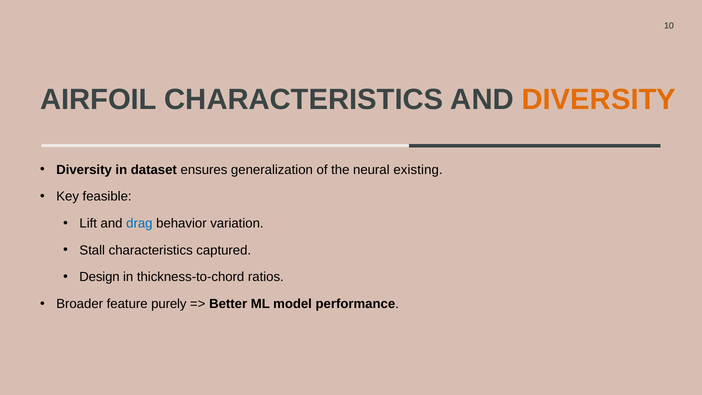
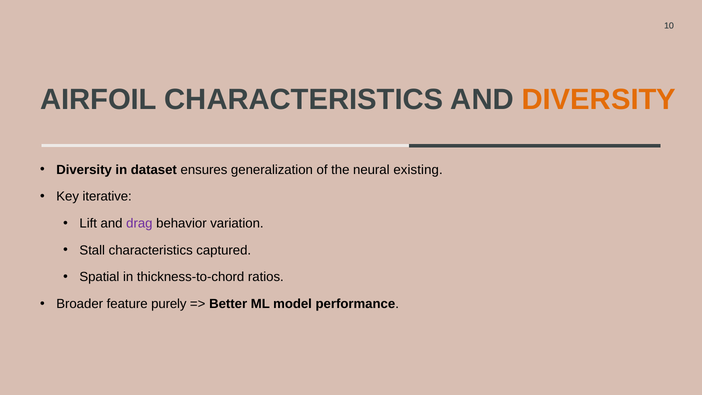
feasible: feasible -> iterative
drag colour: blue -> purple
Design: Design -> Spatial
